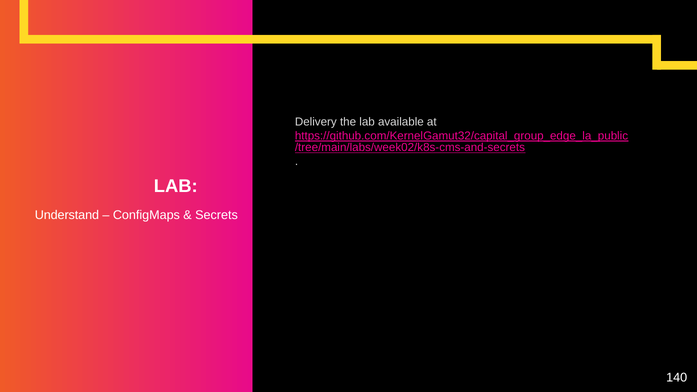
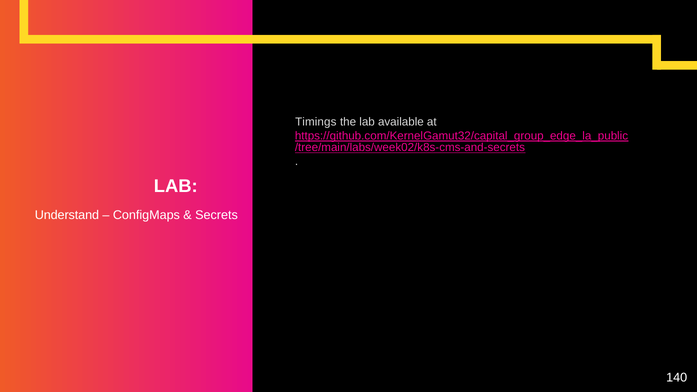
Delivery: Delivery -> Timings
